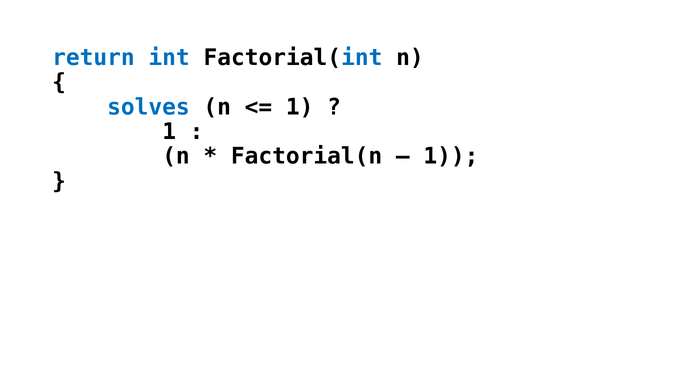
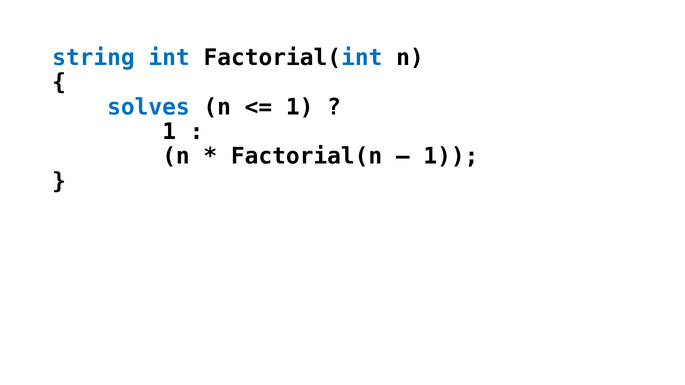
return: return -> string
